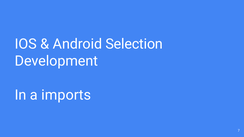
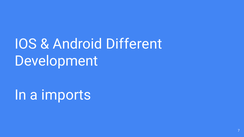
Selection: Selection -> Different
